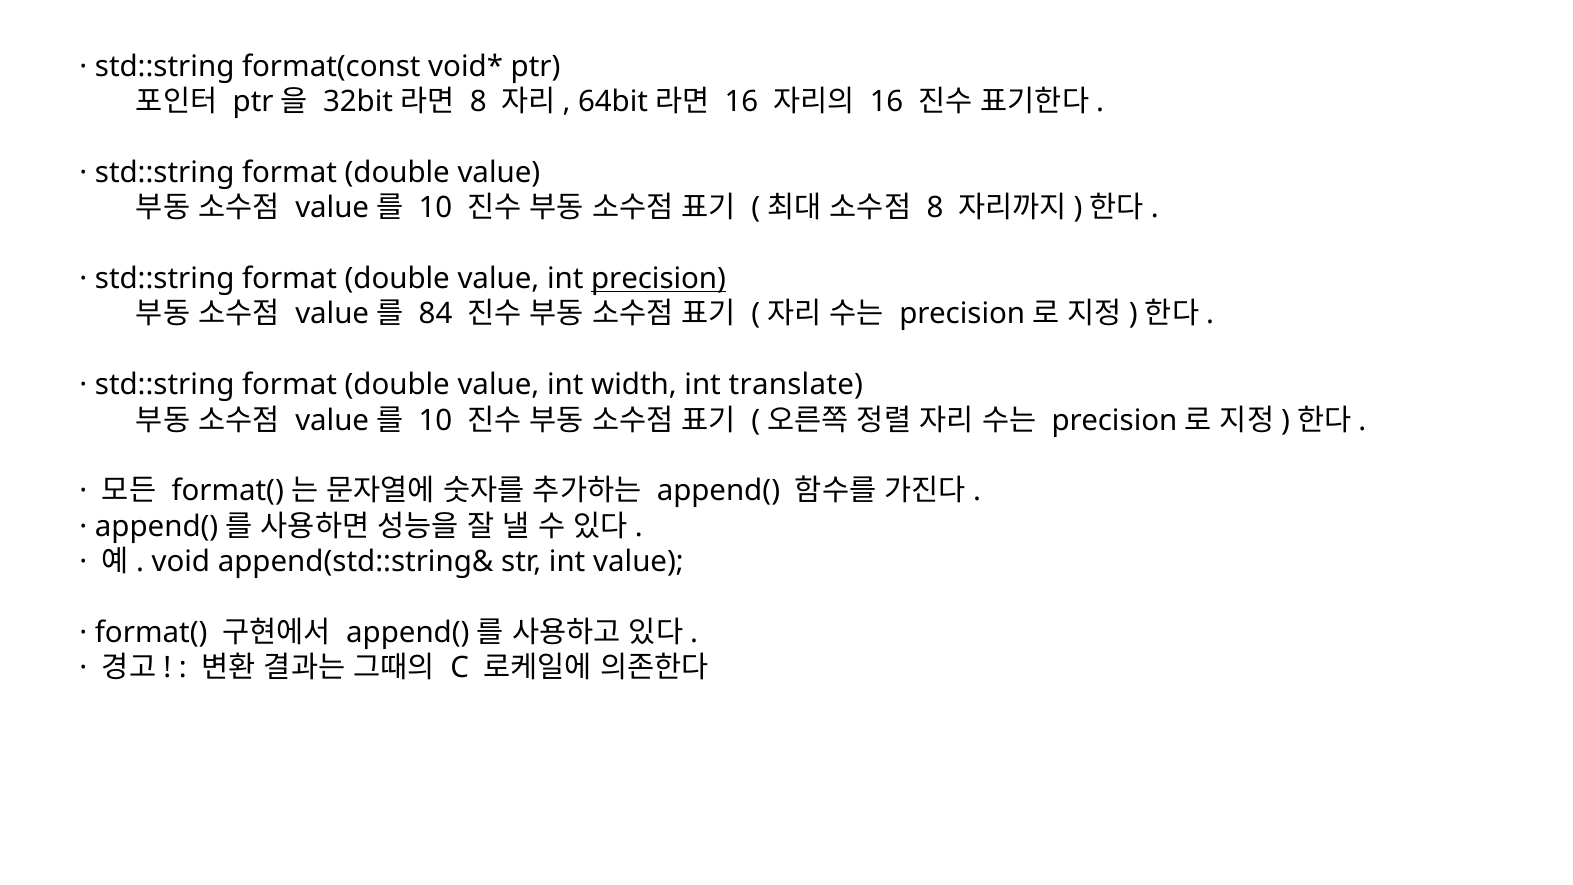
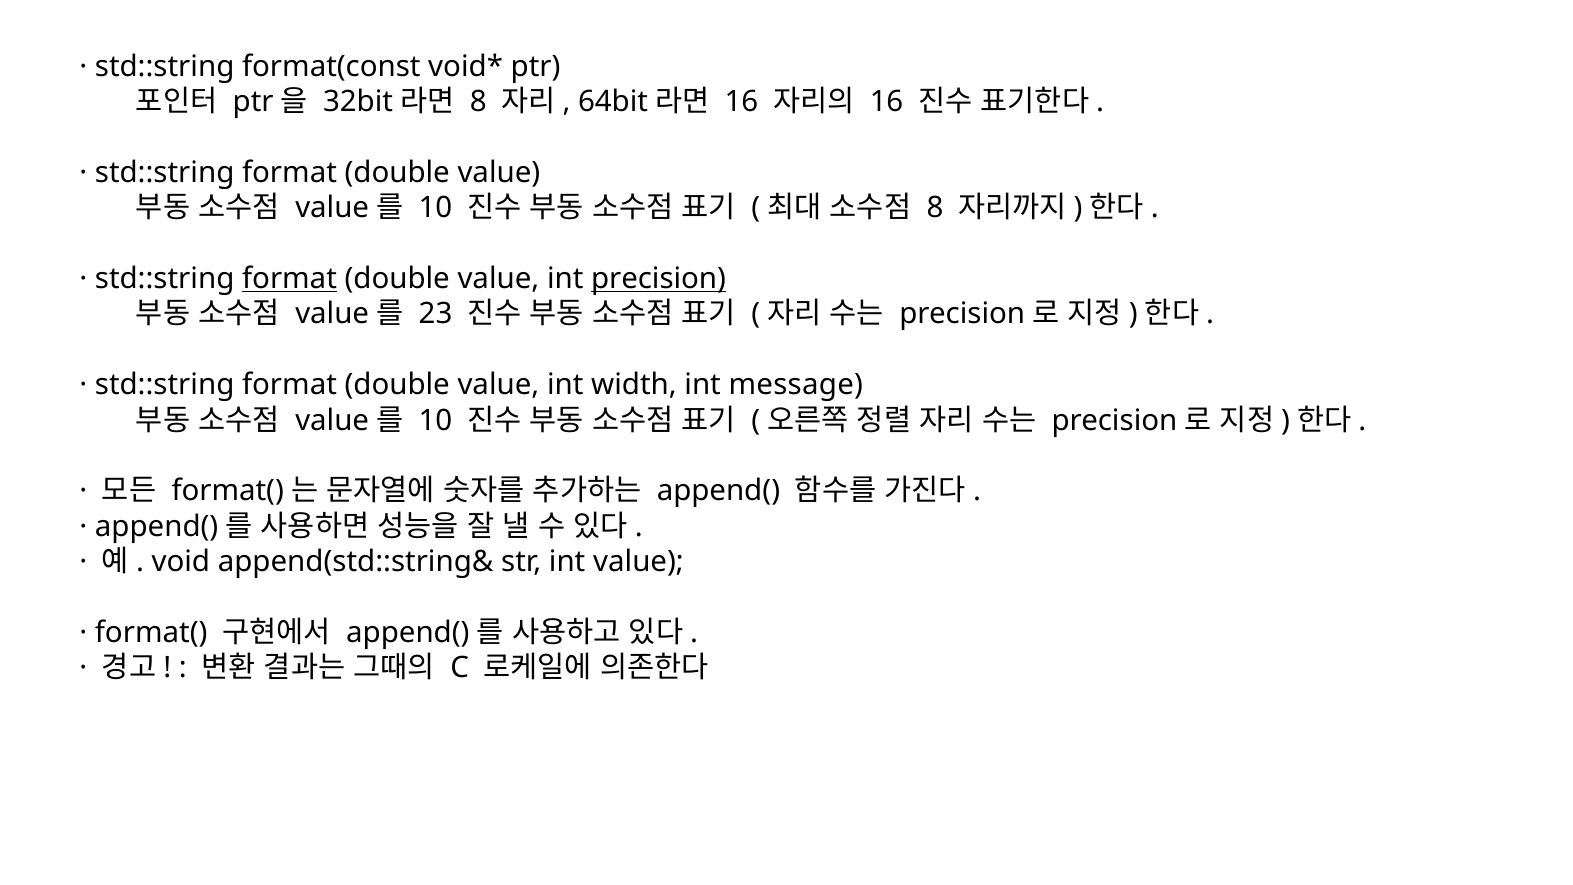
format at (289, 279) underline: none -> present
84: 84 -> 23
translate: translate -> message
